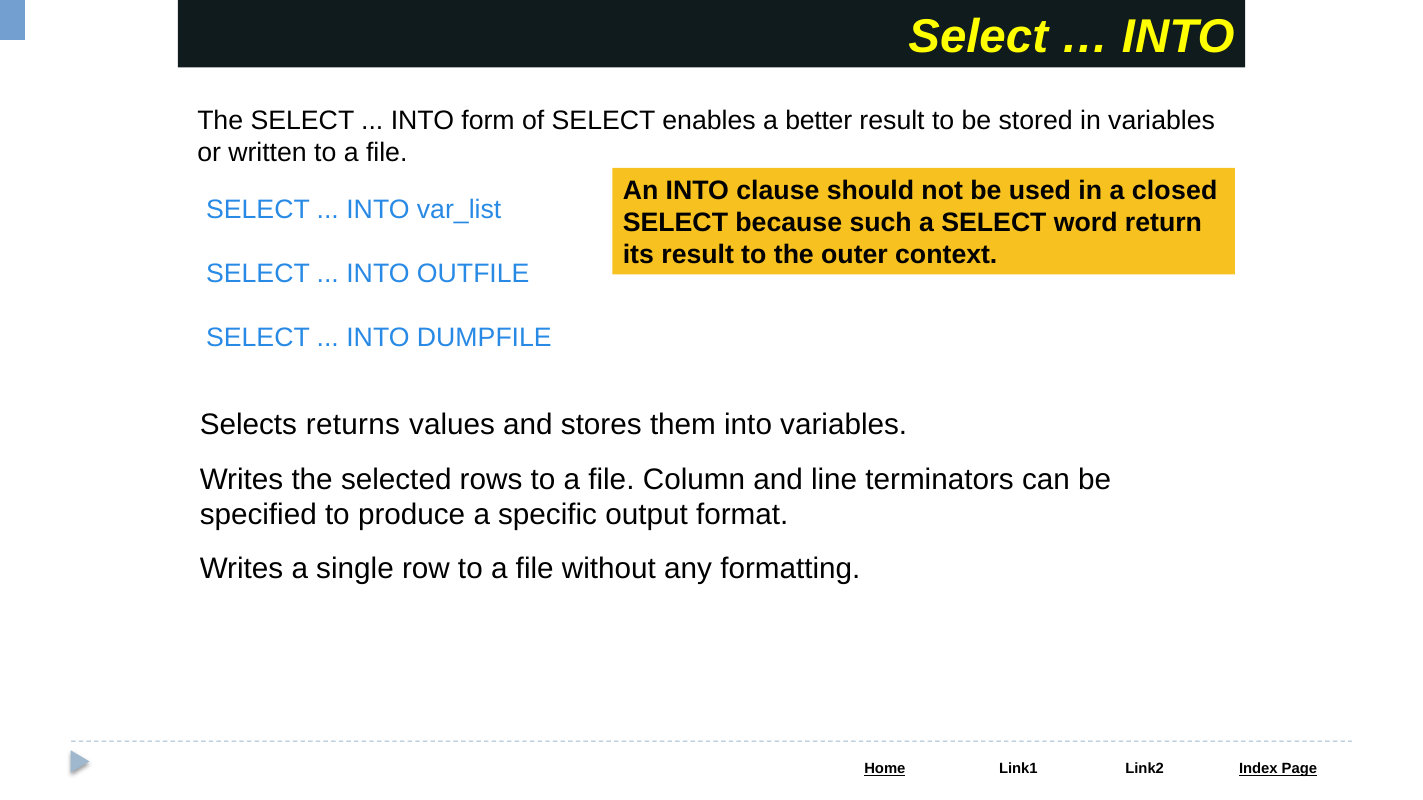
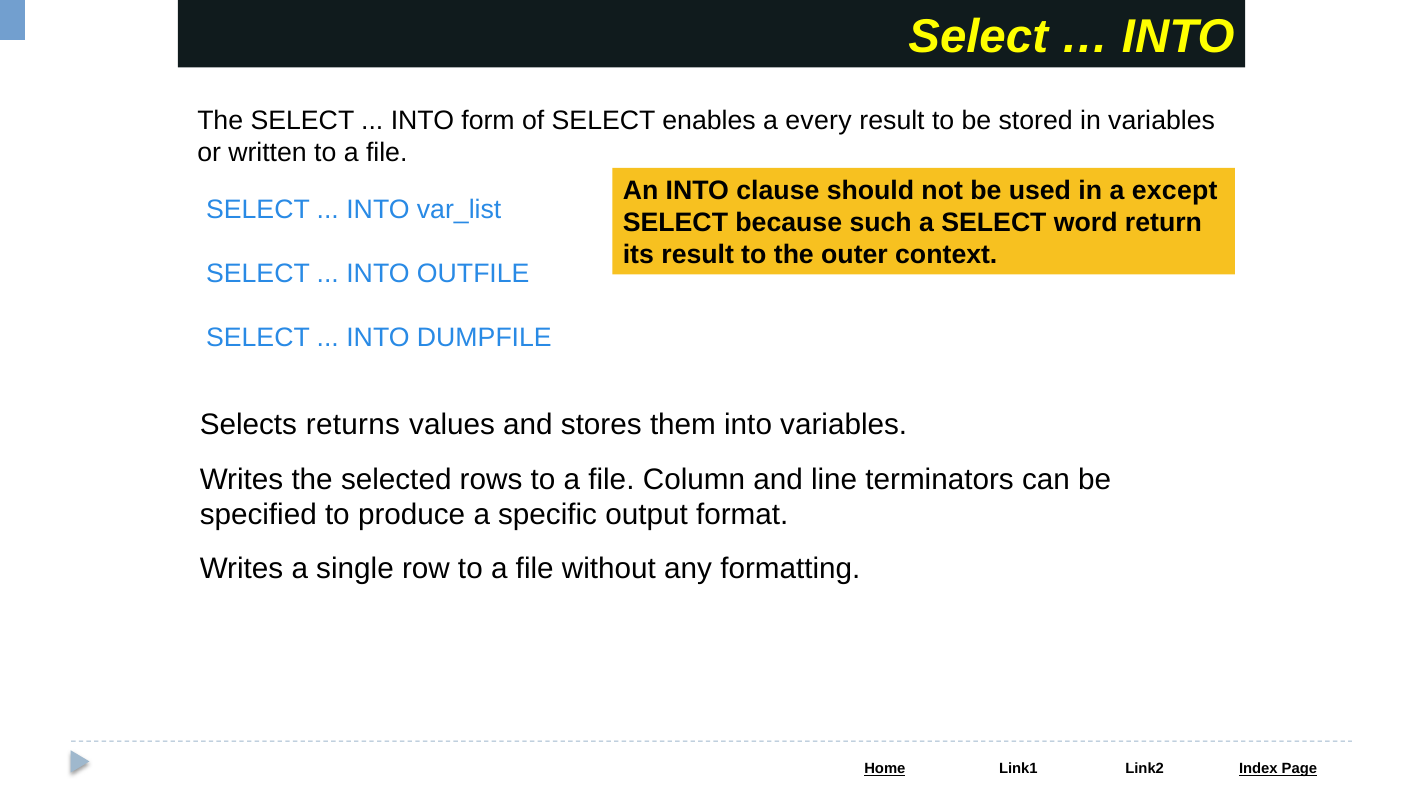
better: better -> every
closed: closed -> except
